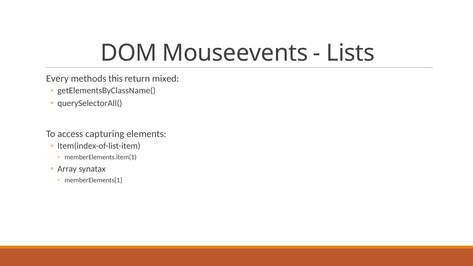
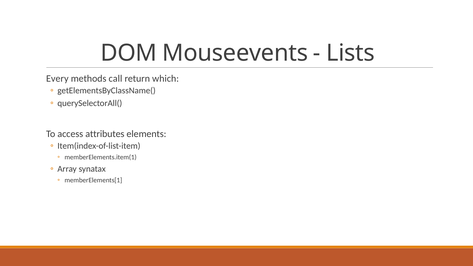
this: this -> call
mixed: mixed -> which
capturing: capturing -> attributes
